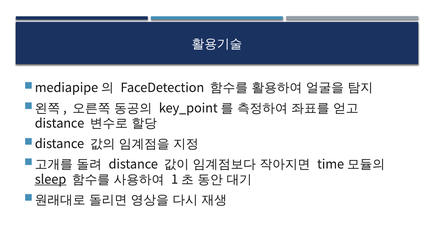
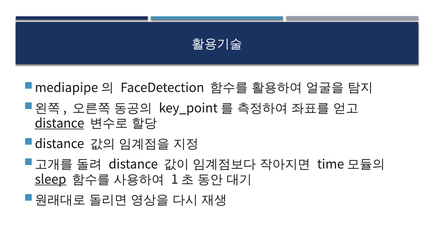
distance at (60, 124) underline: none -> present
